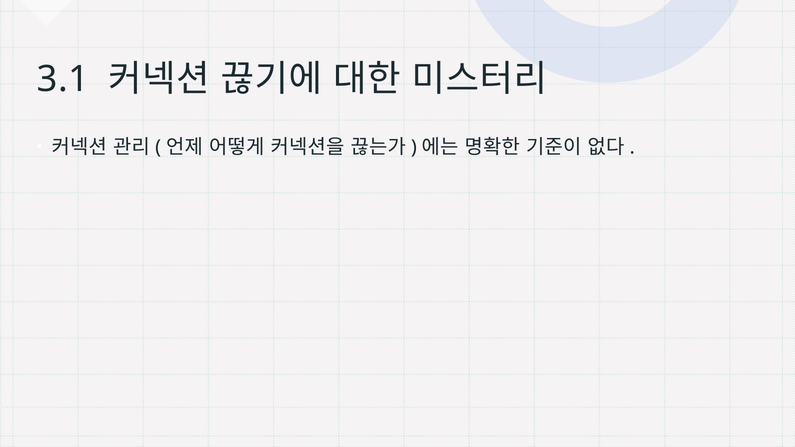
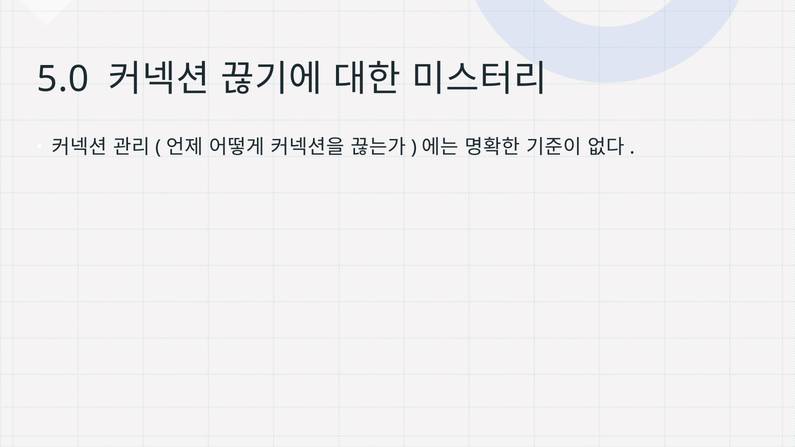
3.1: 3.1 -> 5.0
